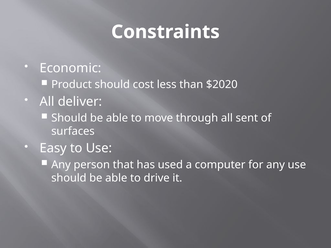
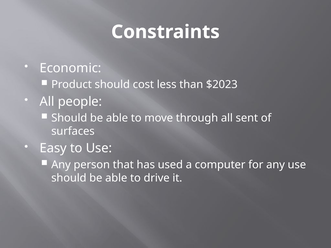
$2020: $2020 -> $2023
deliver: deliver -> people
